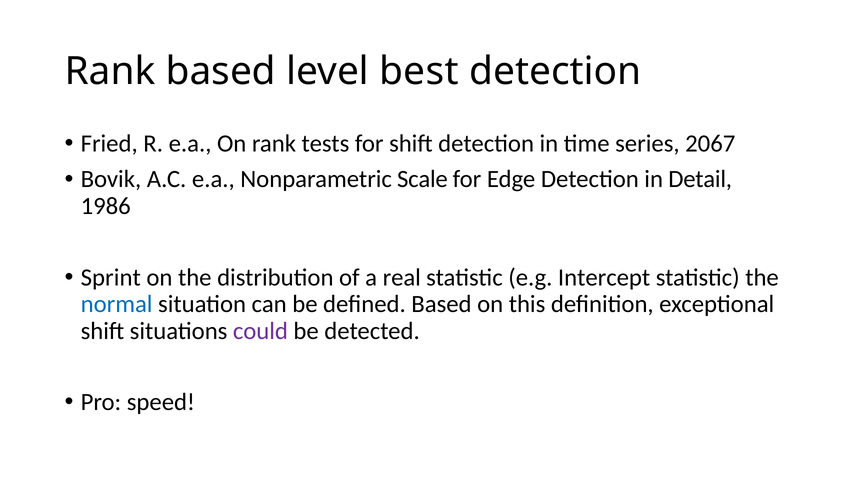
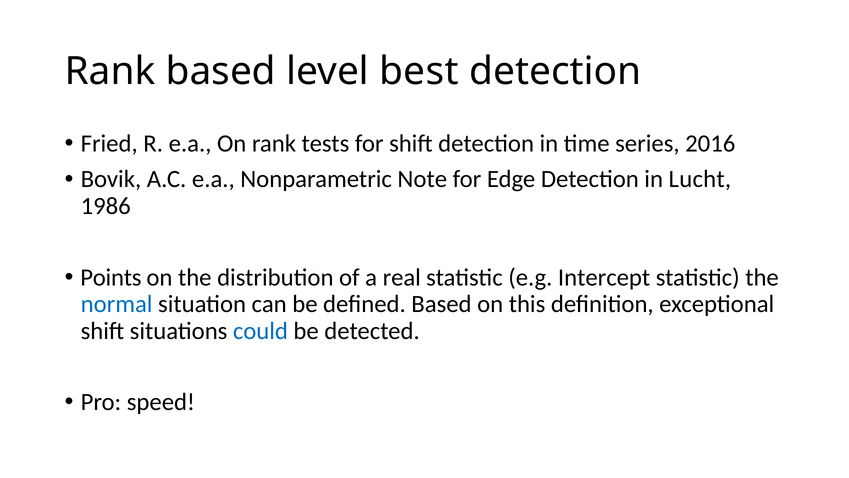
2067: 2067 -> 2016
Scale: Scale -> Note
Detail: Detail -> Lucht
Sprint: Sprint -> Points
could colour: purple -> blue
